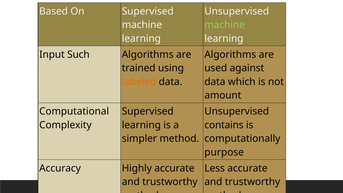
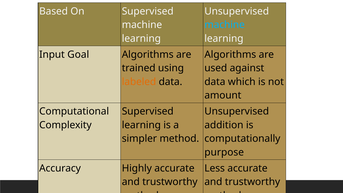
machine at (225, 25) colour: light green -> light blue
Such: Such -> Goal
contains: contains -> addition
